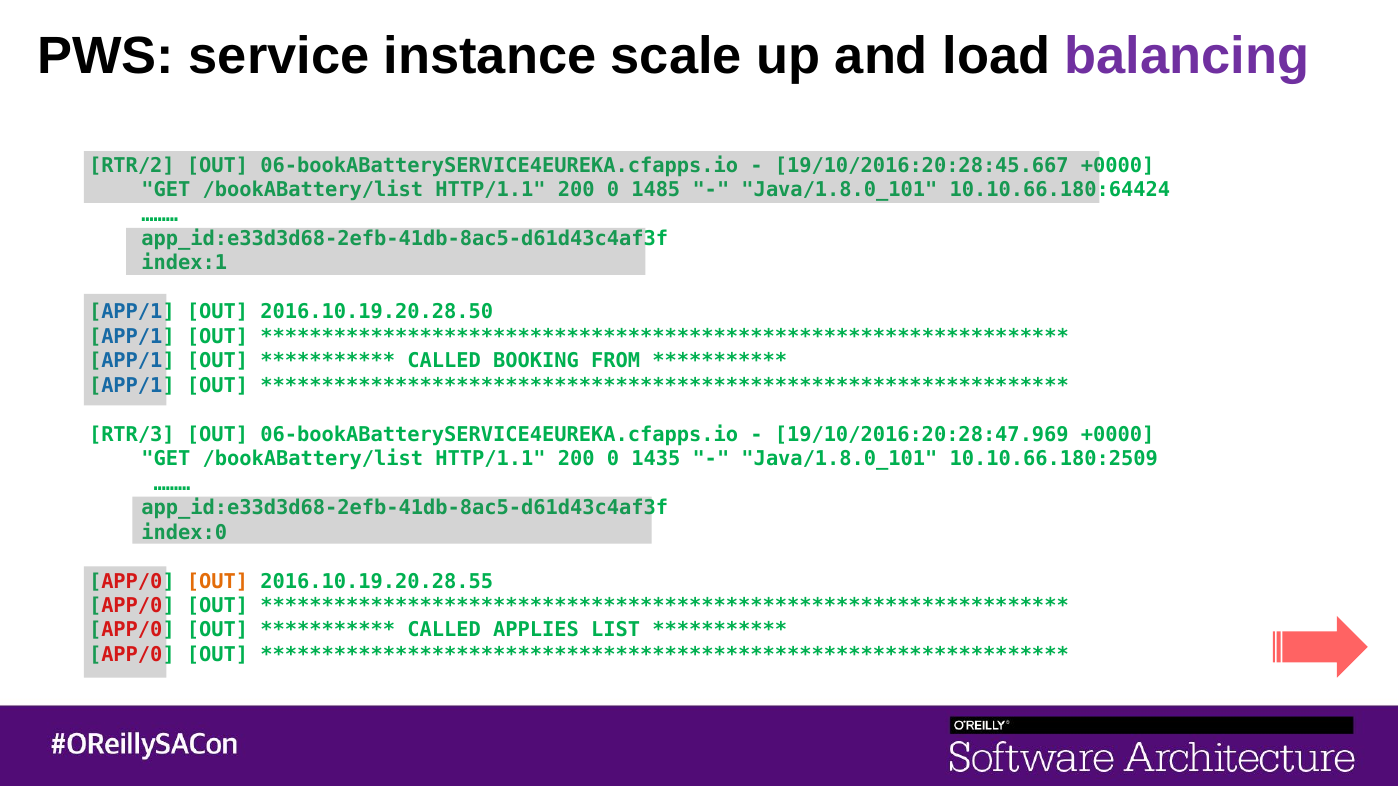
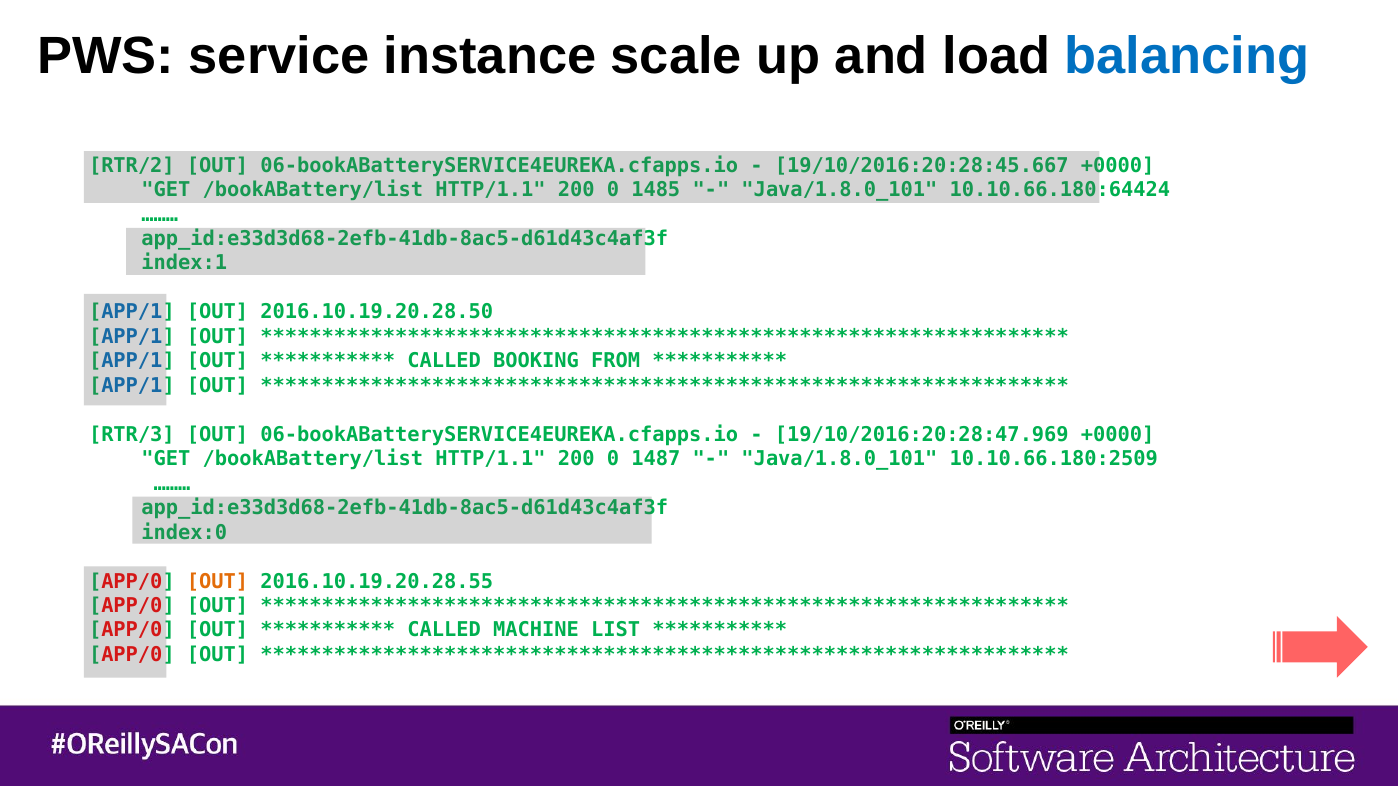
balancing colour: purple -> blue
1435: 1435 -> 1487
APPLIES: APPLIES -> MACHINE
